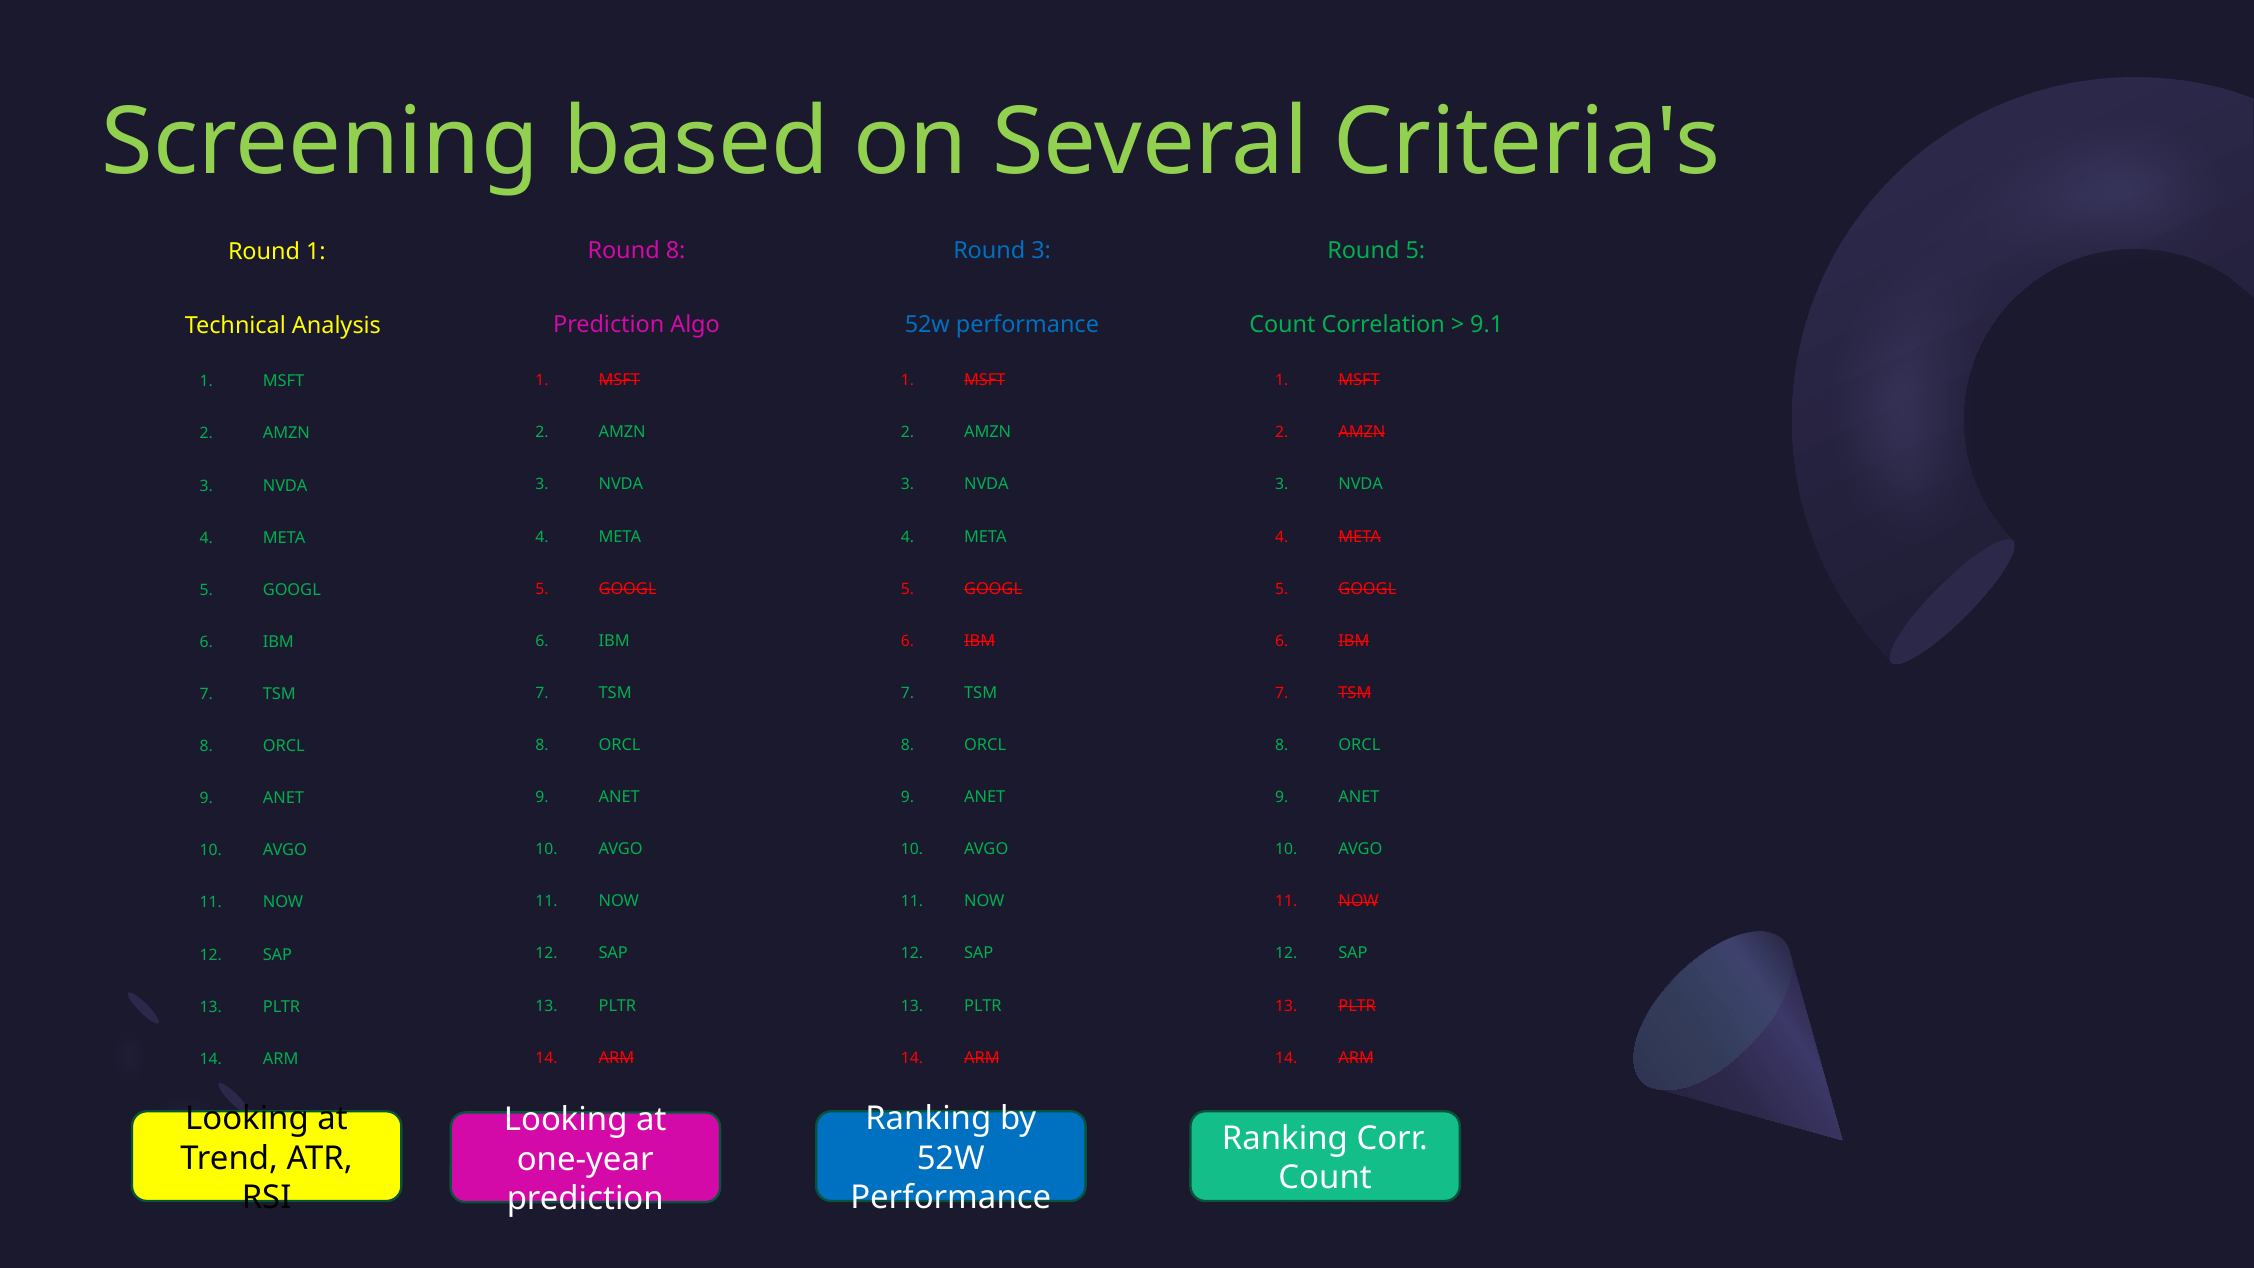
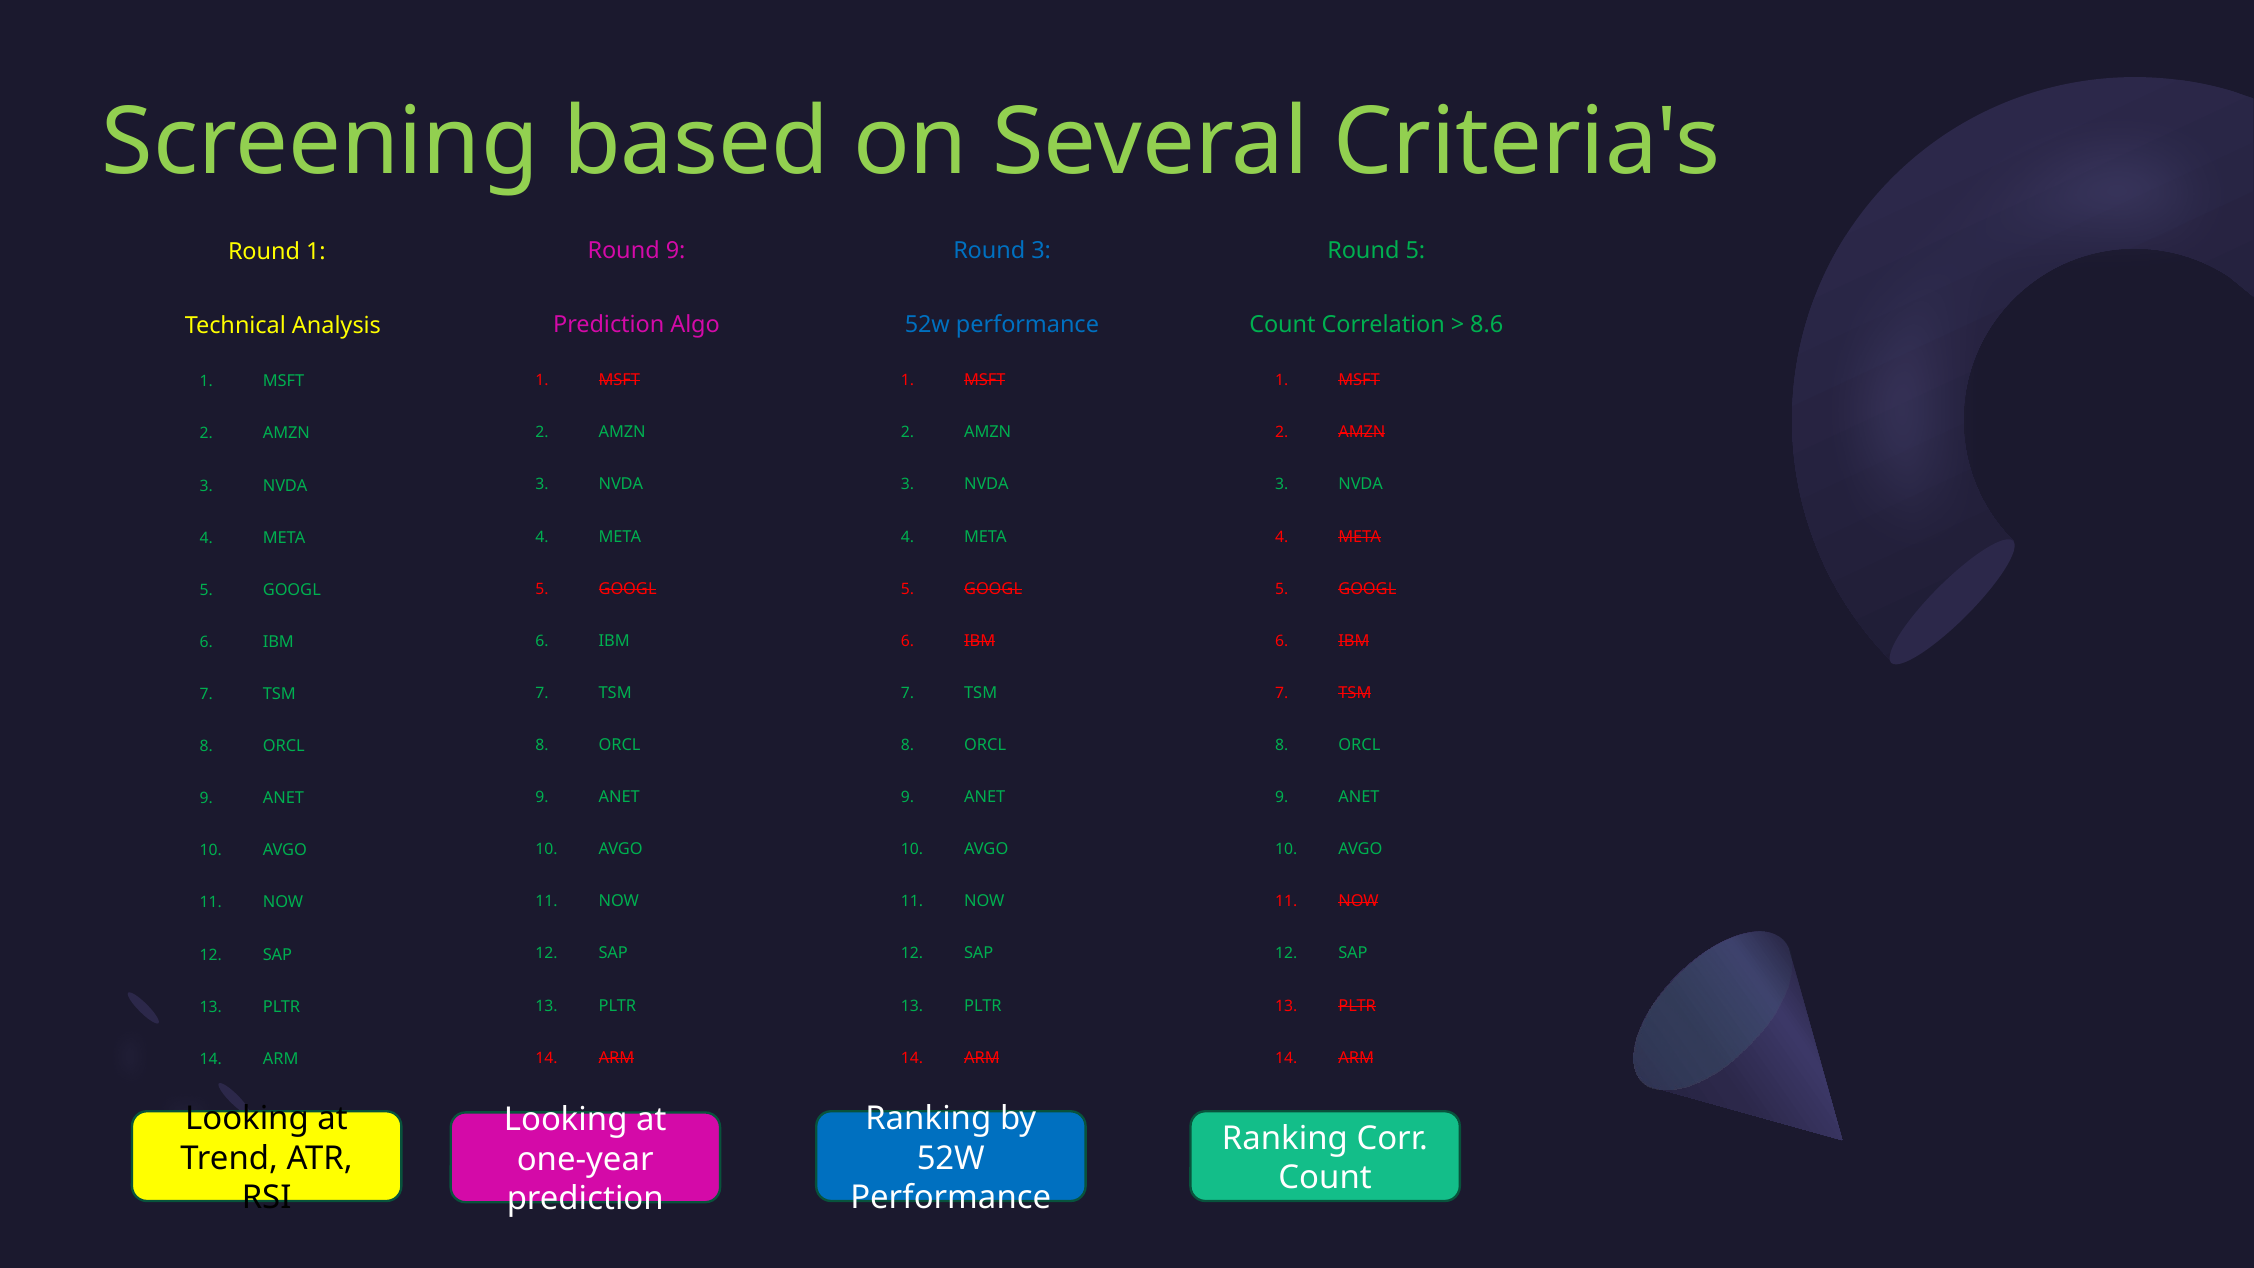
Round 8: 8 -> 9
9.1: 9.1 -> 8.6
